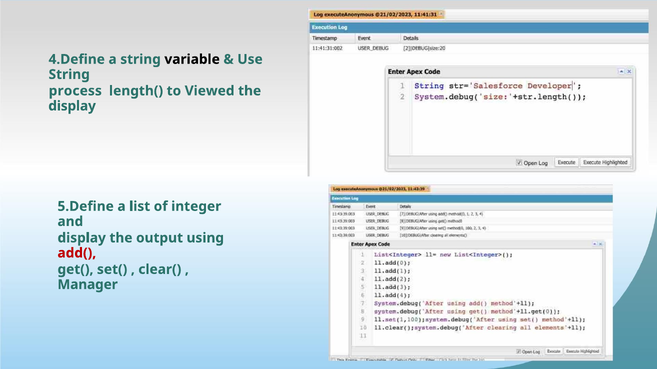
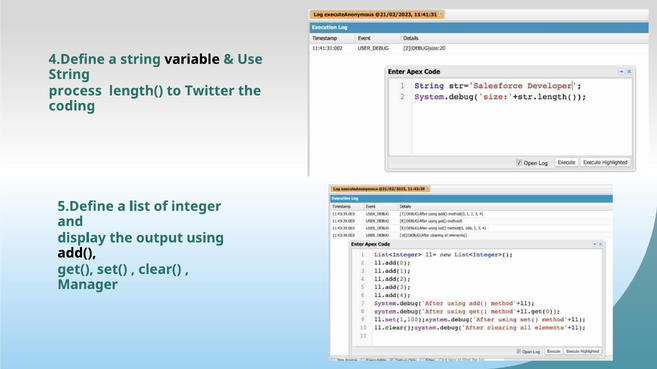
Viewed: Viewed -> Twitter
display at (72, 106): display -> coding
add( colour: red -> black
